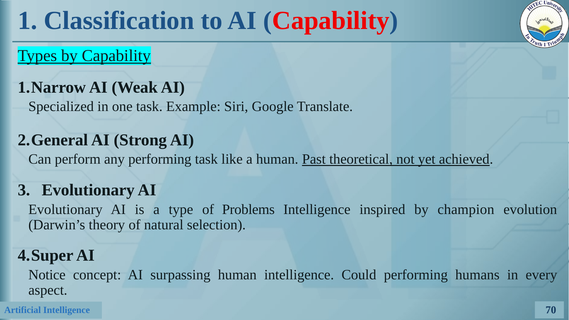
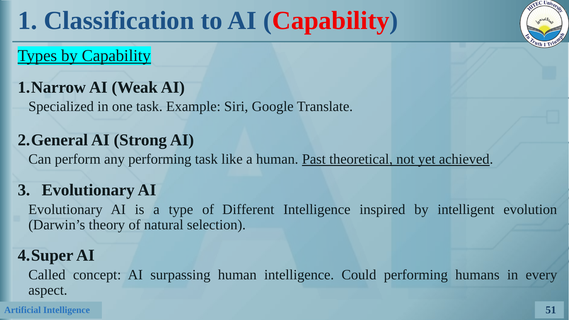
Problems: Problems -> Different
champion: champion -> intelligent
Notice: Notice -> Called
70: 70 -> 51
